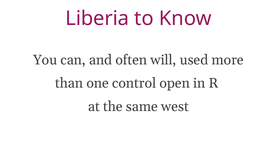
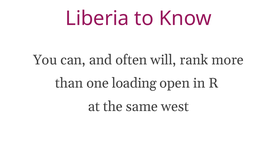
used: used -> rank
control: control -> loading
